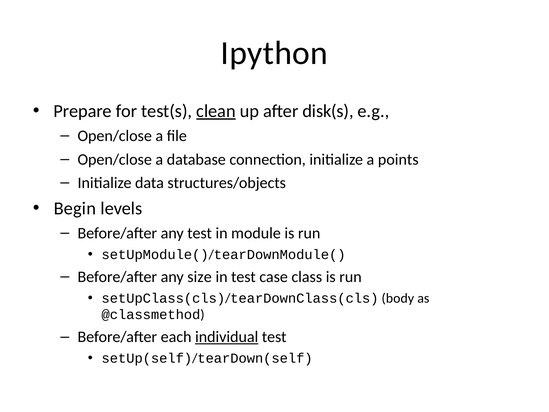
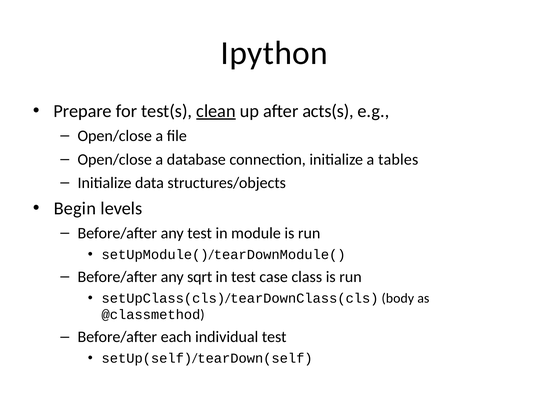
disk(s: disk(s -> acts(s
points: points -> tables
size: size -> sqrt
individual underline: present -> none
